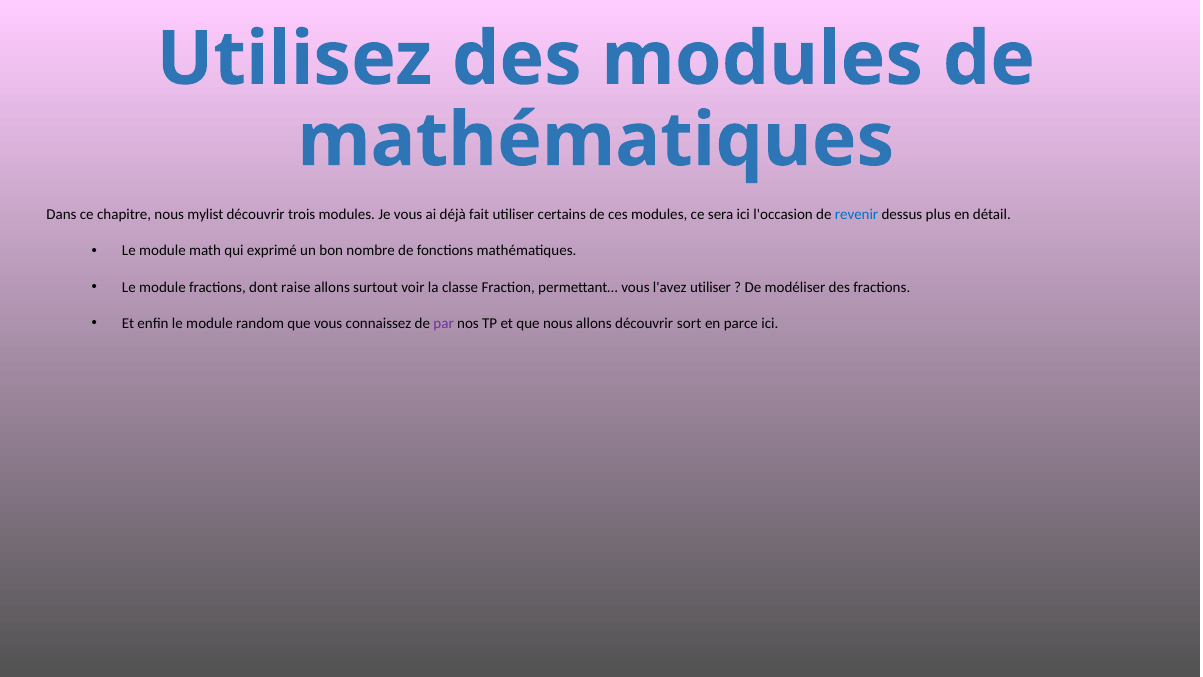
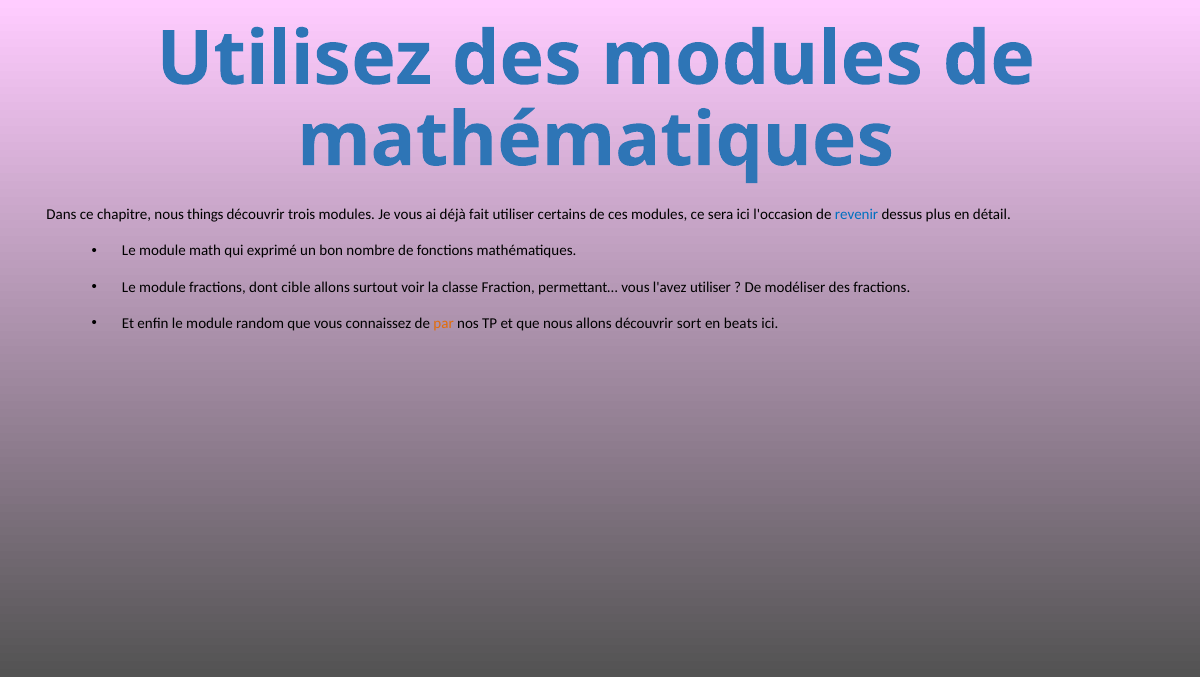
mylist: mylist -> things
raise: raise -> cible
par colour: purple -> orange
parce: parce -> beats
